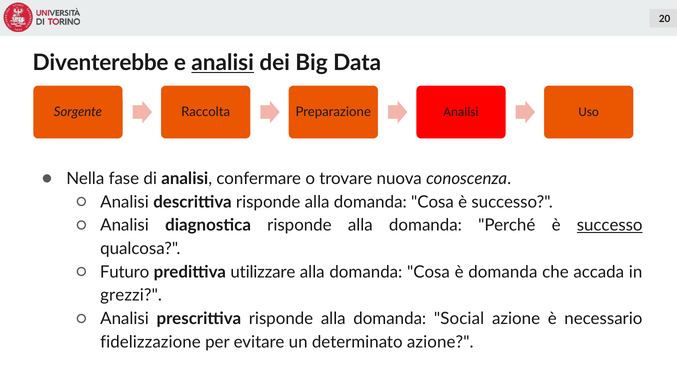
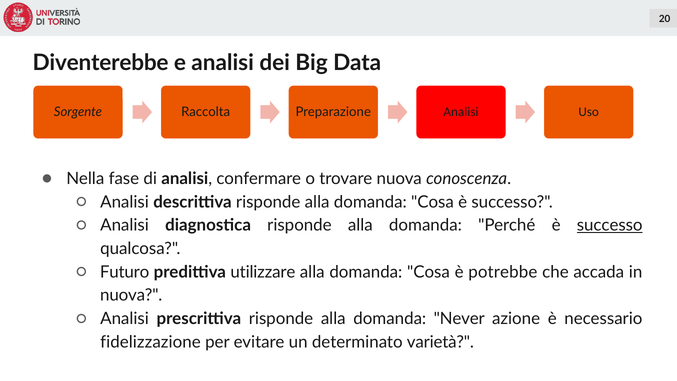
analisi at (223, 63) underline: present -> none
è domanda: domanda -> potrebbe
grezzi at (131, 295): grezzi -> nuova
Social: Social -> Never
determinato azione: azione -> varietà
